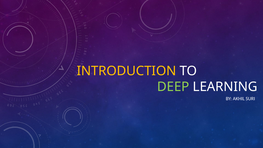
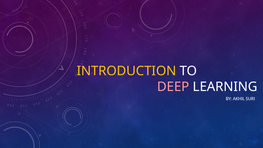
DEEP colour: light green -> pink
